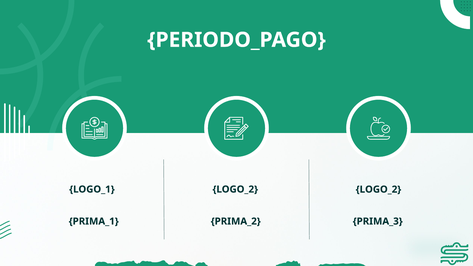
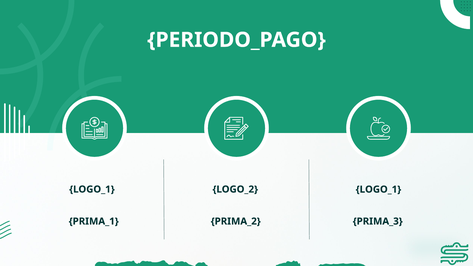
LOGO_2 LOGO_2: LOGO_2 -> LOGO_1
